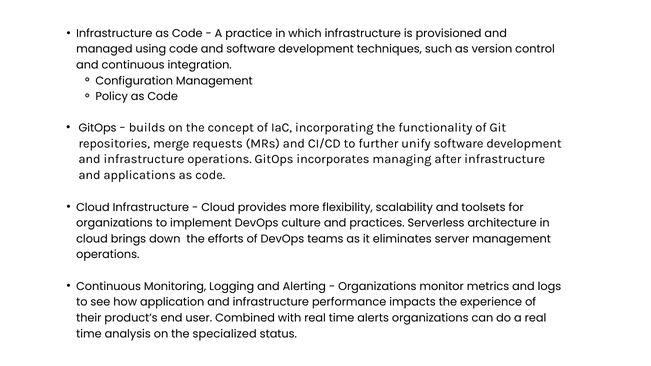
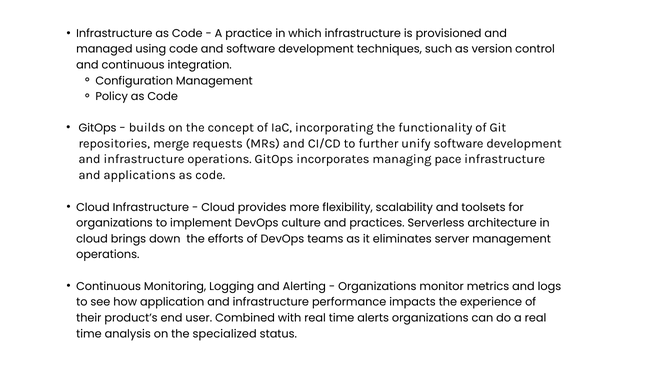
after: after -> pace
